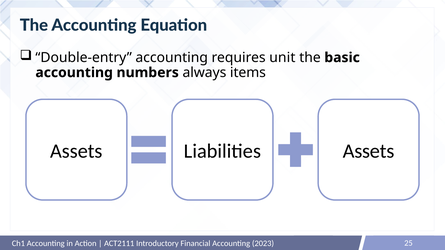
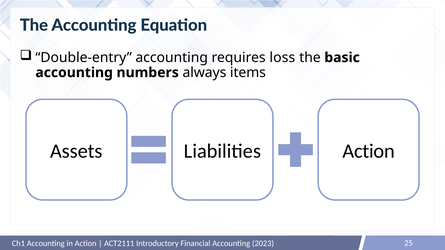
unit: unit -> loss
Liabilities Assets: Assets -> Action
